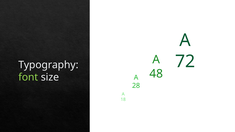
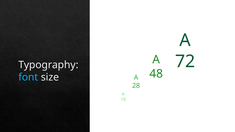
font colour: light green -> light blue
